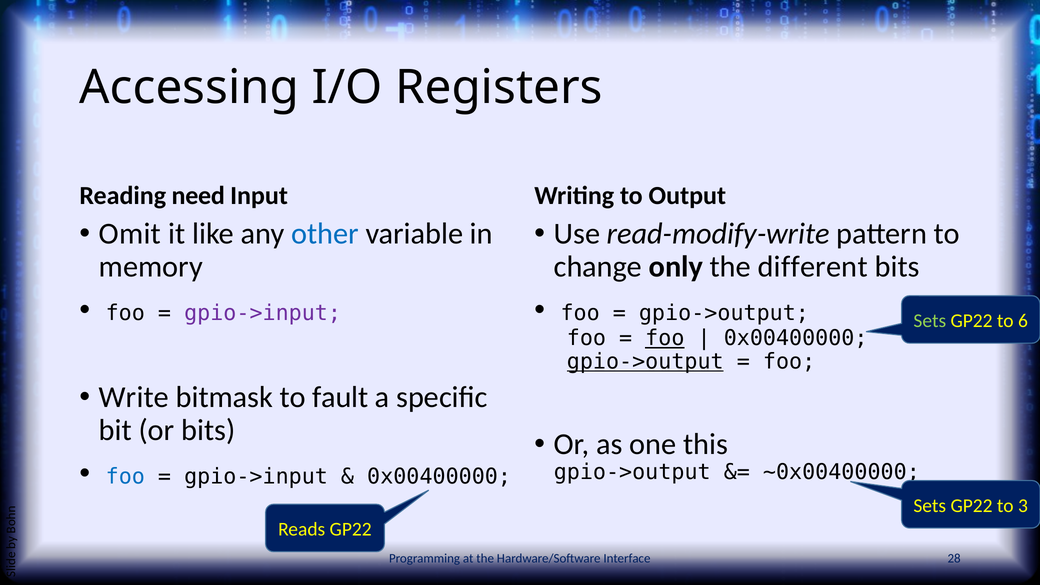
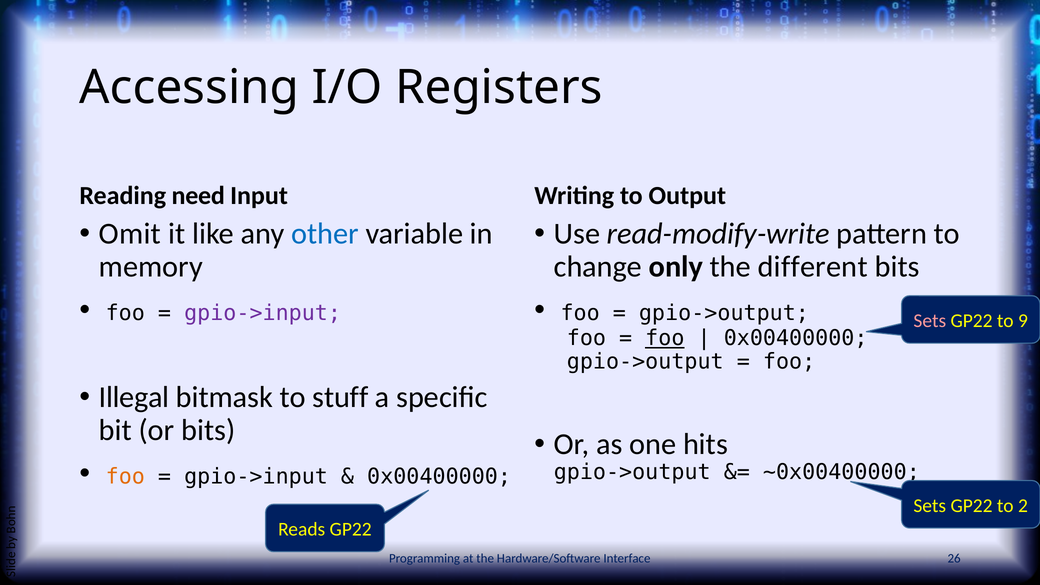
Sets at (930, 321) colour: light green -> pink
6: 6 -> 9
gpio->output at (645, 362) underline: present -> none
Write: Write -> Illegal
fault: fault -> stuff
this: this -> hits
foo at (125, 477) colour: blue -> orange
3: 3 -> 2
28: 28 -> 26
